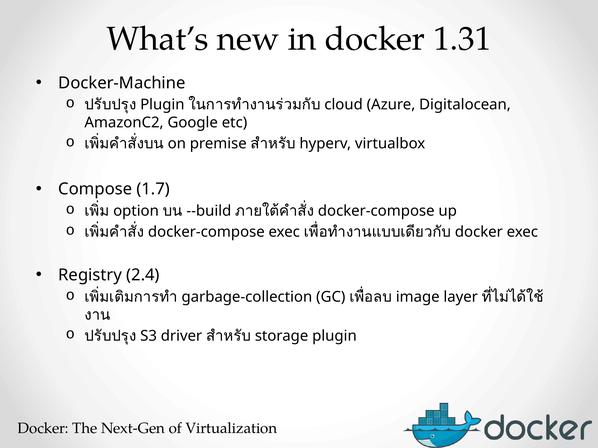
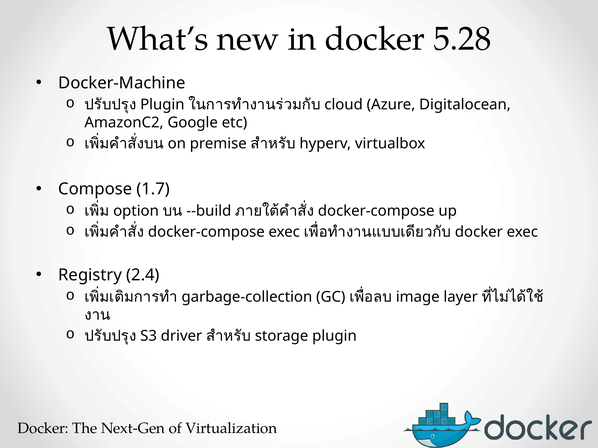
1.31: 1.31 -> 5.28
